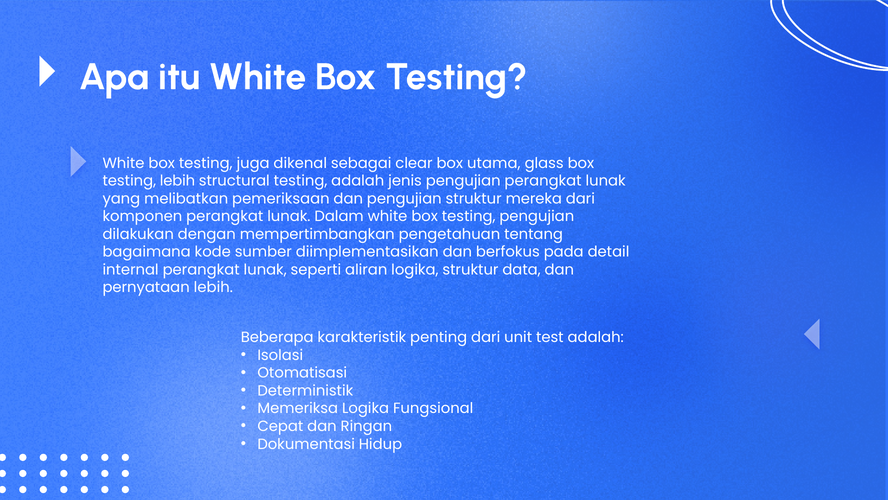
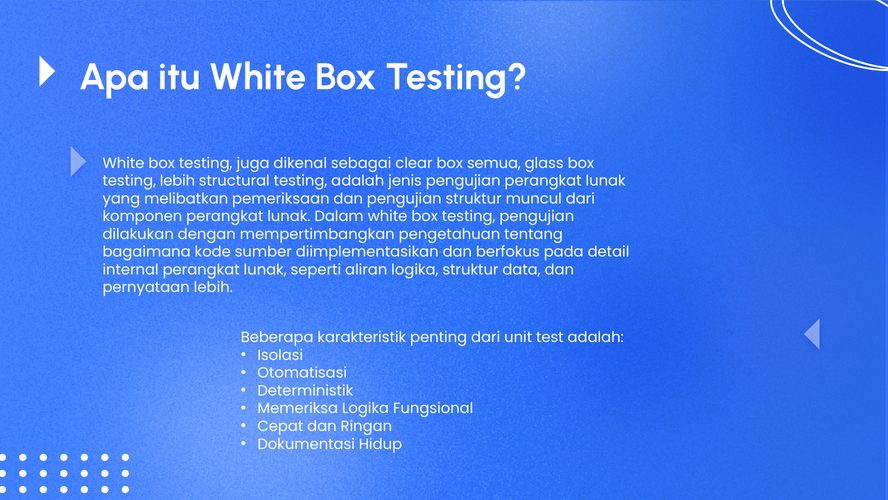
utama: utama -> semua
mereka: mereka -> muncul
